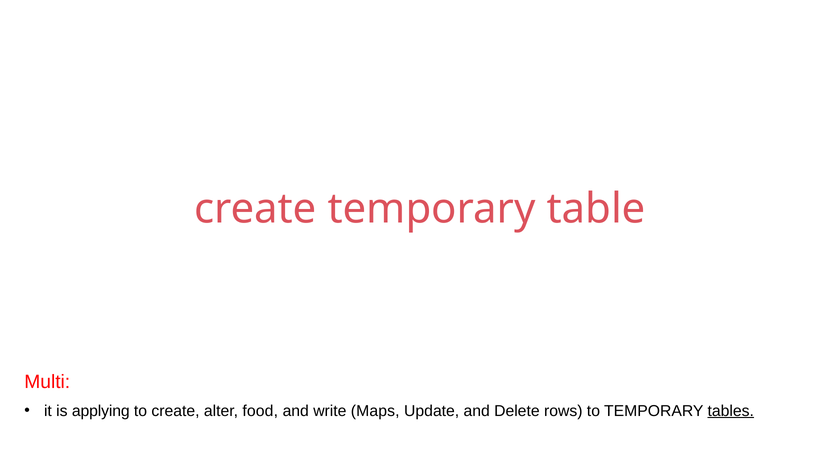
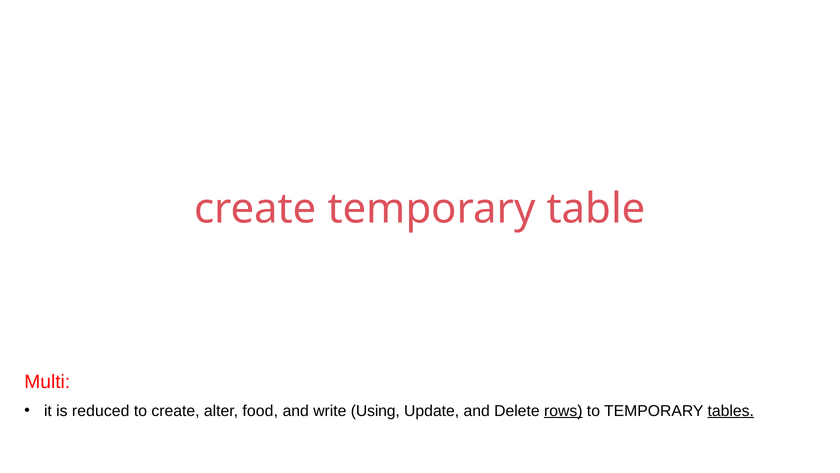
applying: applying -> reduced
Maps: Maps -> Using
rows underline: none -> present
